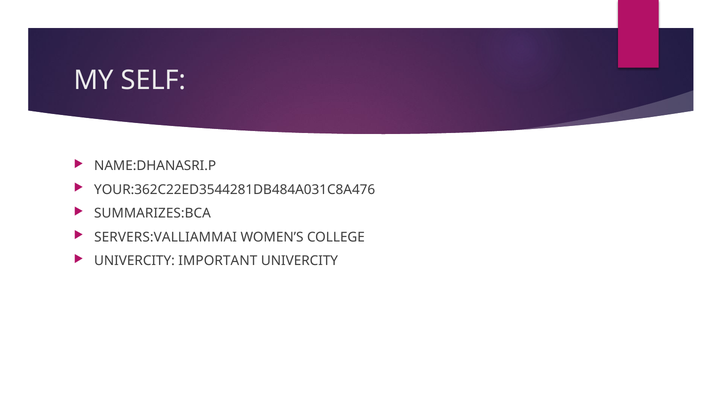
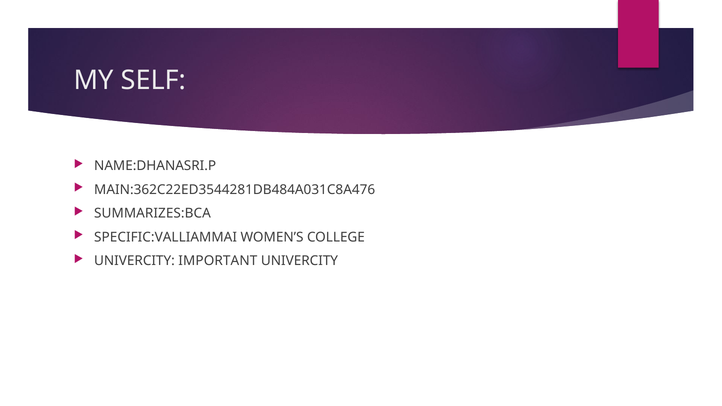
YOUR:362C22ED3544281DB484A031C8A476: YOUR:362C22ED3544281DB484A031C8A476 -> MAIN:362C22ED3544281DB484A031C8A476
SERVERS:VALLIAMMAI: SERVERS:VALLIAMMAI -> SPECIFIC:VALLIAMMAI
